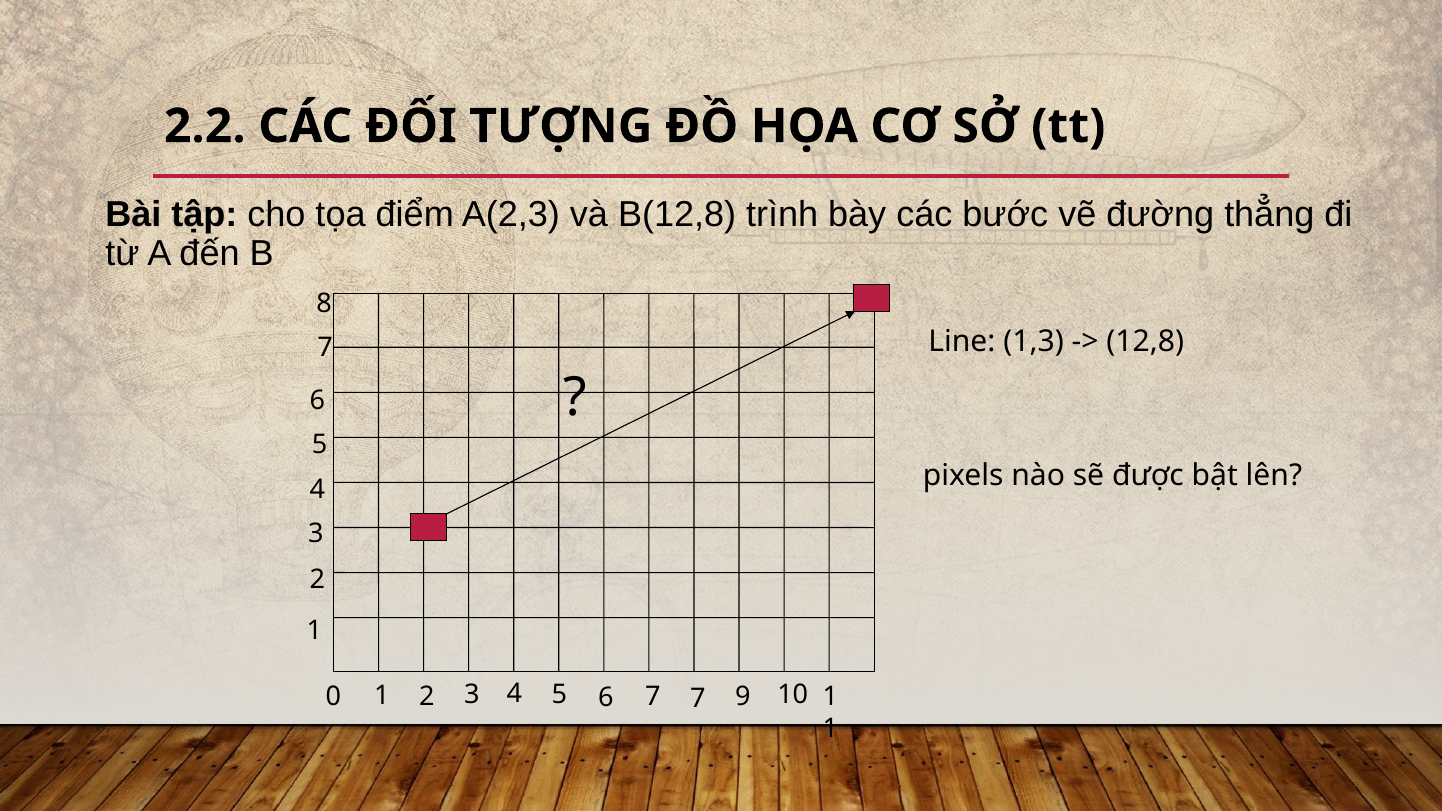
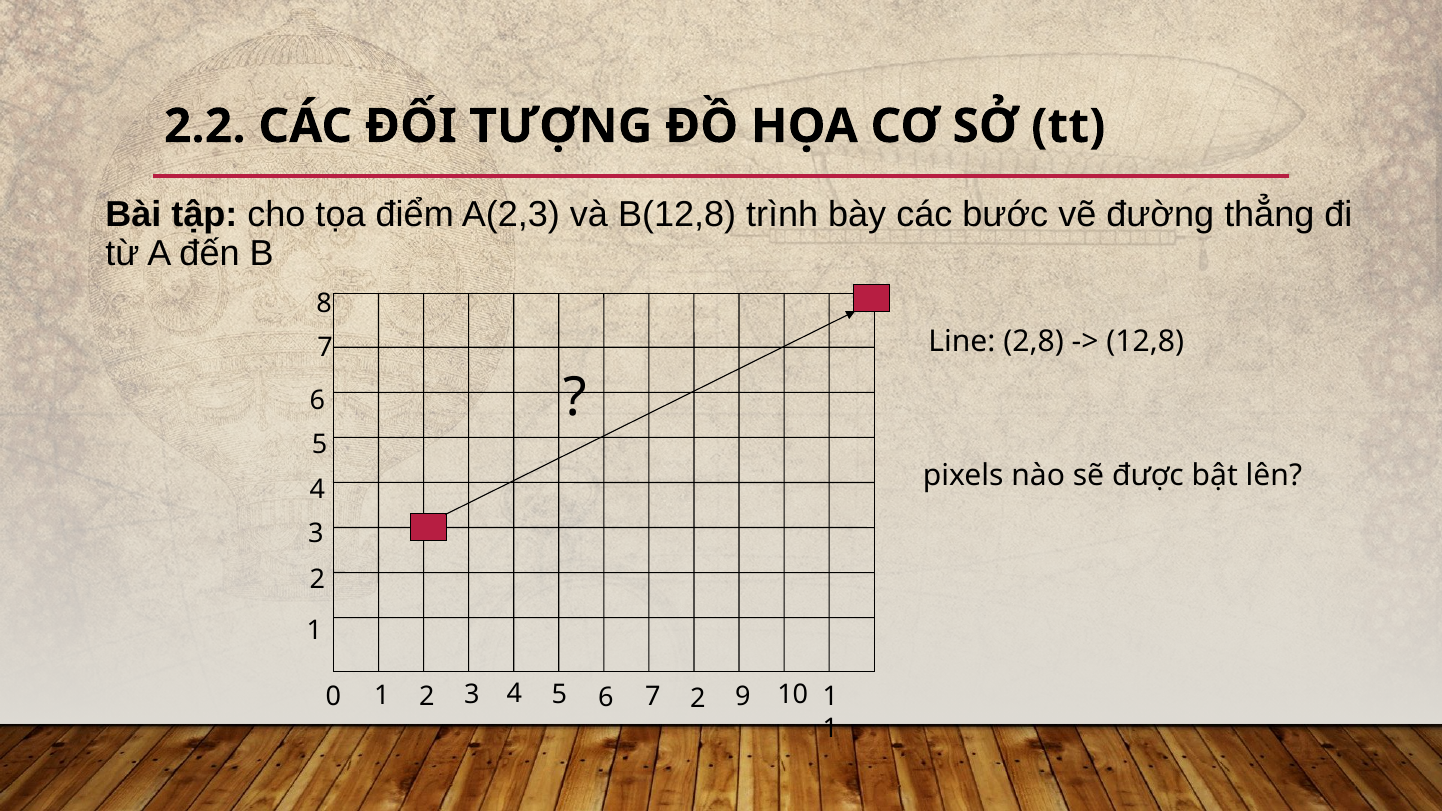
1,3: 1,3 -> 2,8
7 7: 7 -> 2
